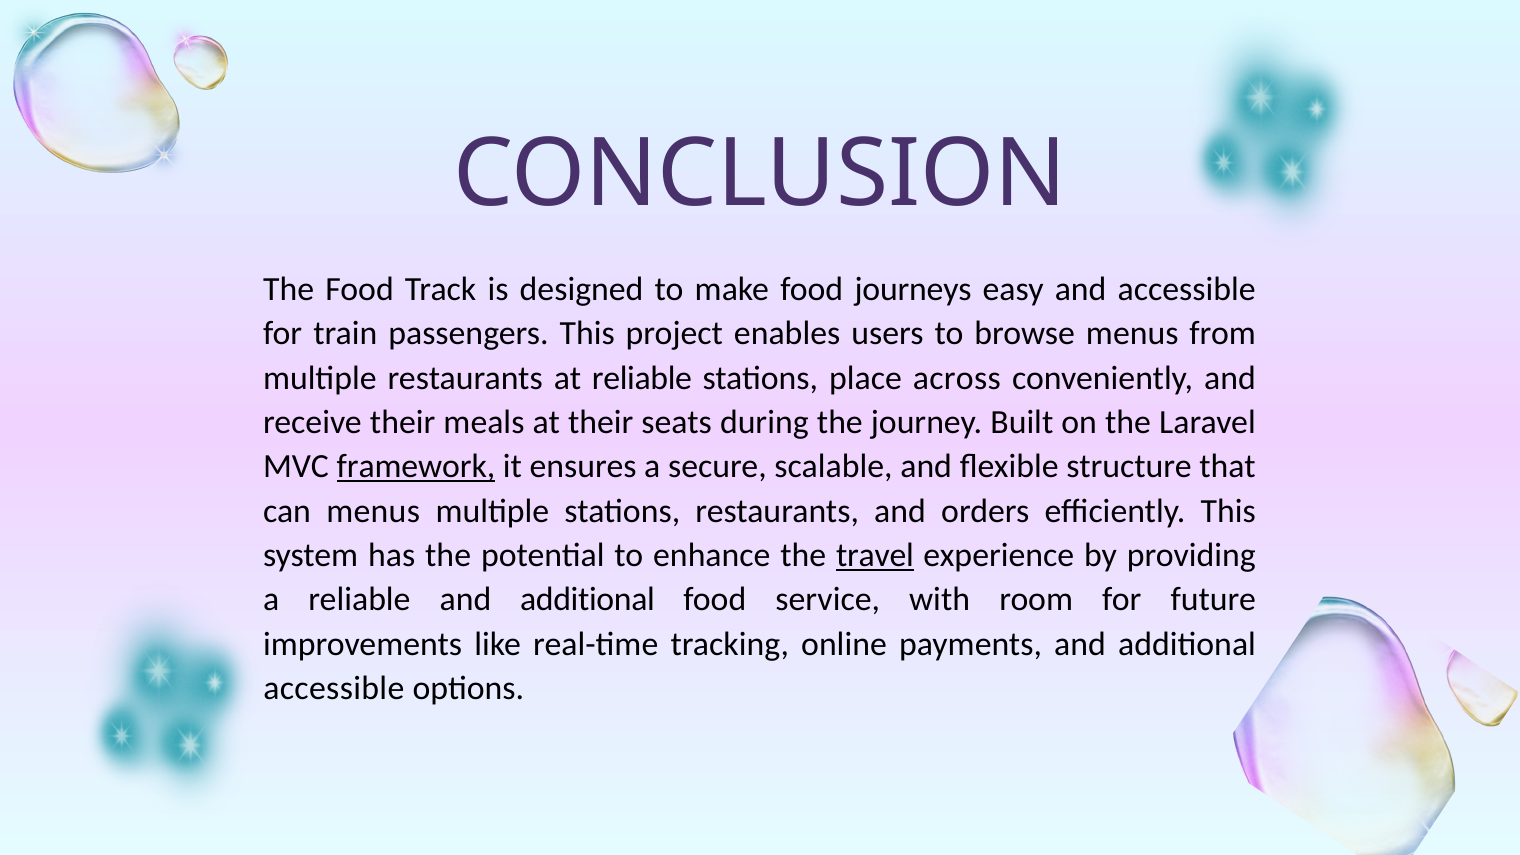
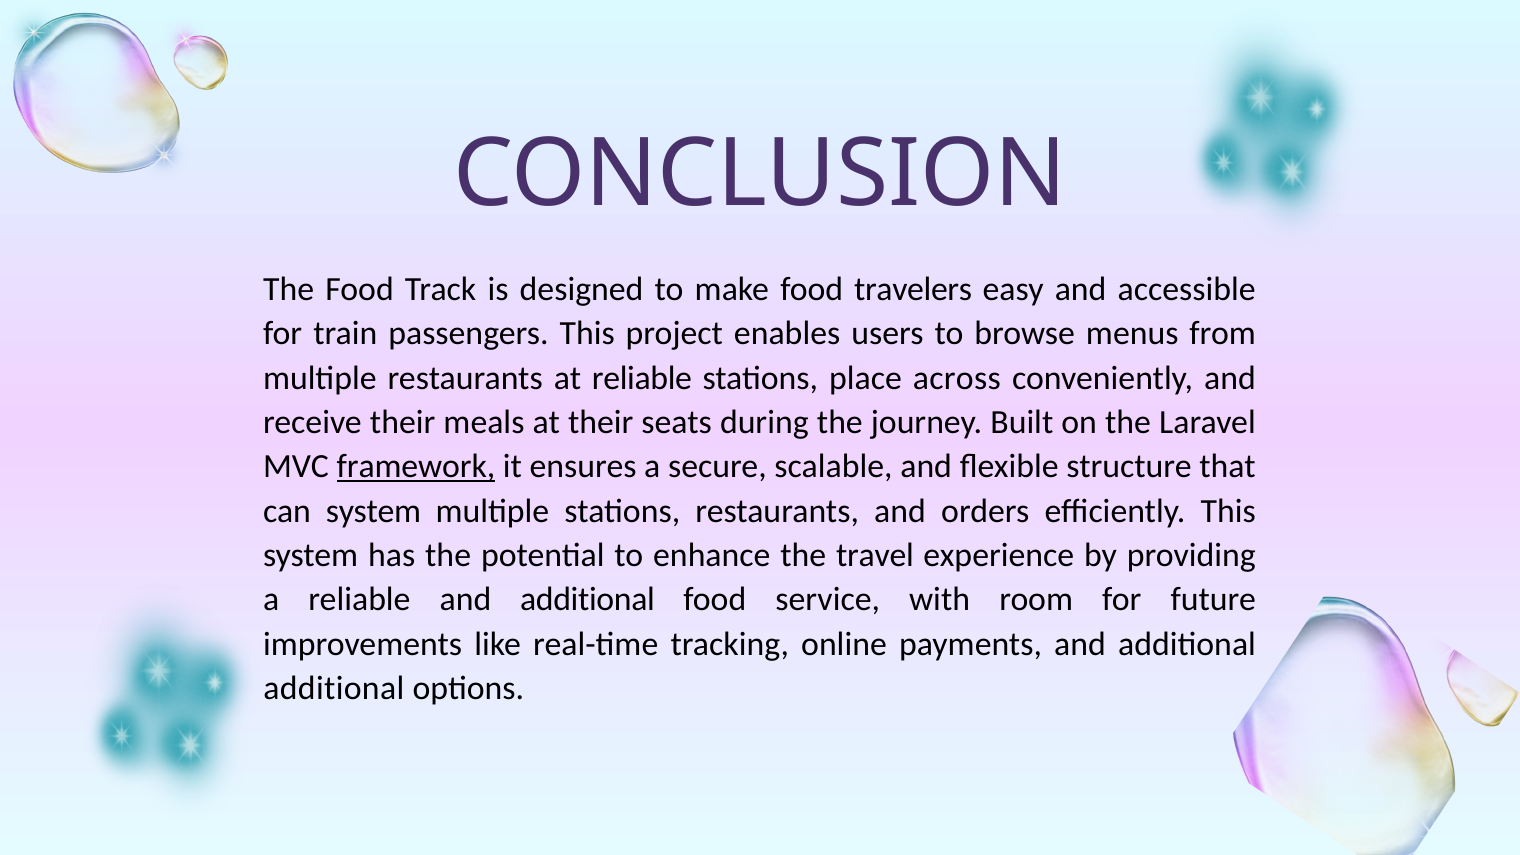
journeys: journeys -> travelers
can menus: menus -> system
travel underline: present -> none
accessible at (334, 688): accessible -> additional
